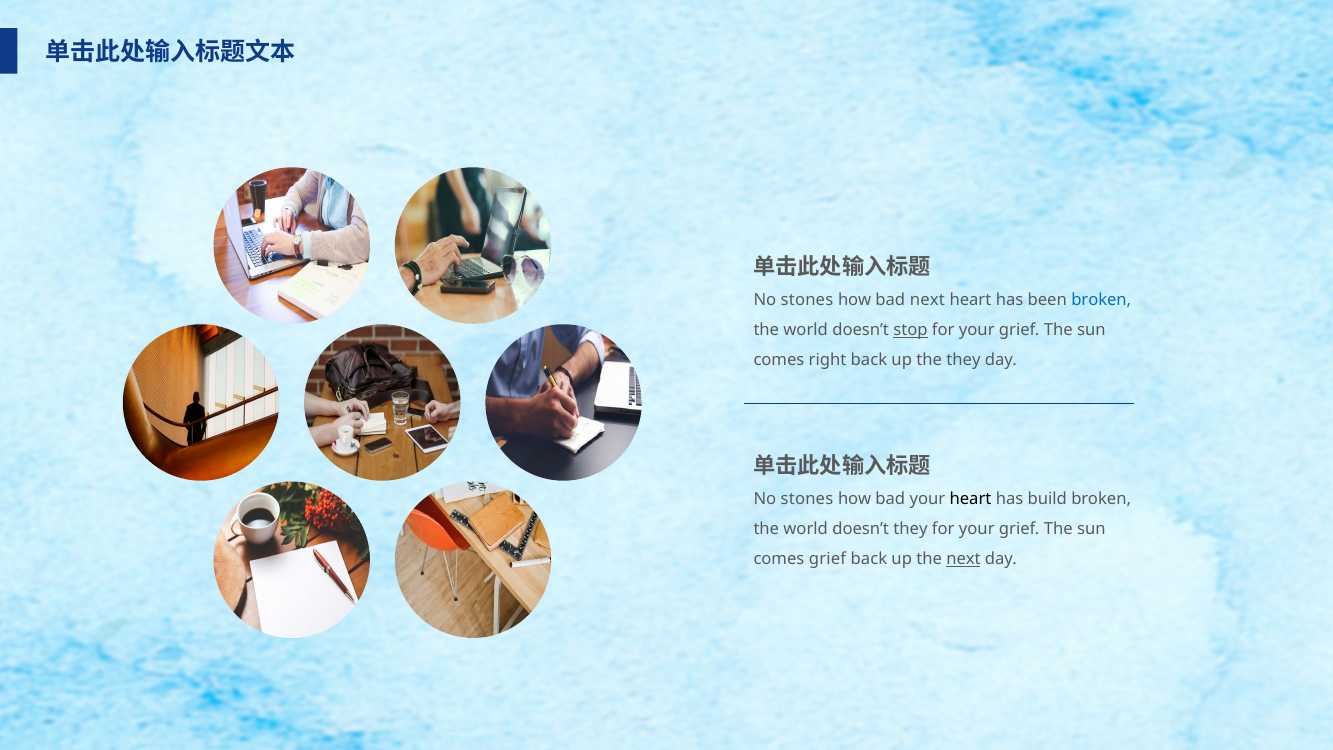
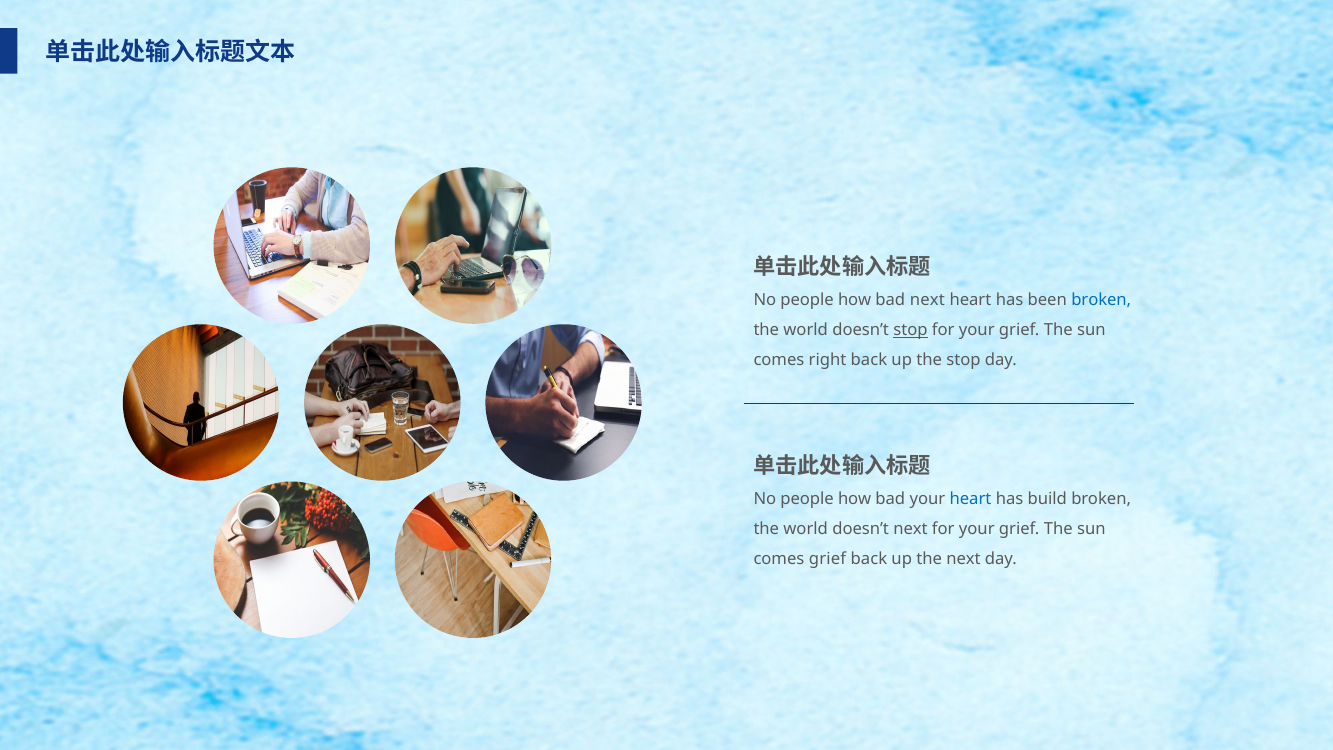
stones at (807, 300): stones -> people
the they: they -> stop
stones at (807, 499): stones -> people
heart at (971, 499) colour: black -> blue
doesn’t they: they -> next
next at (963, 559) underline: present -> none
